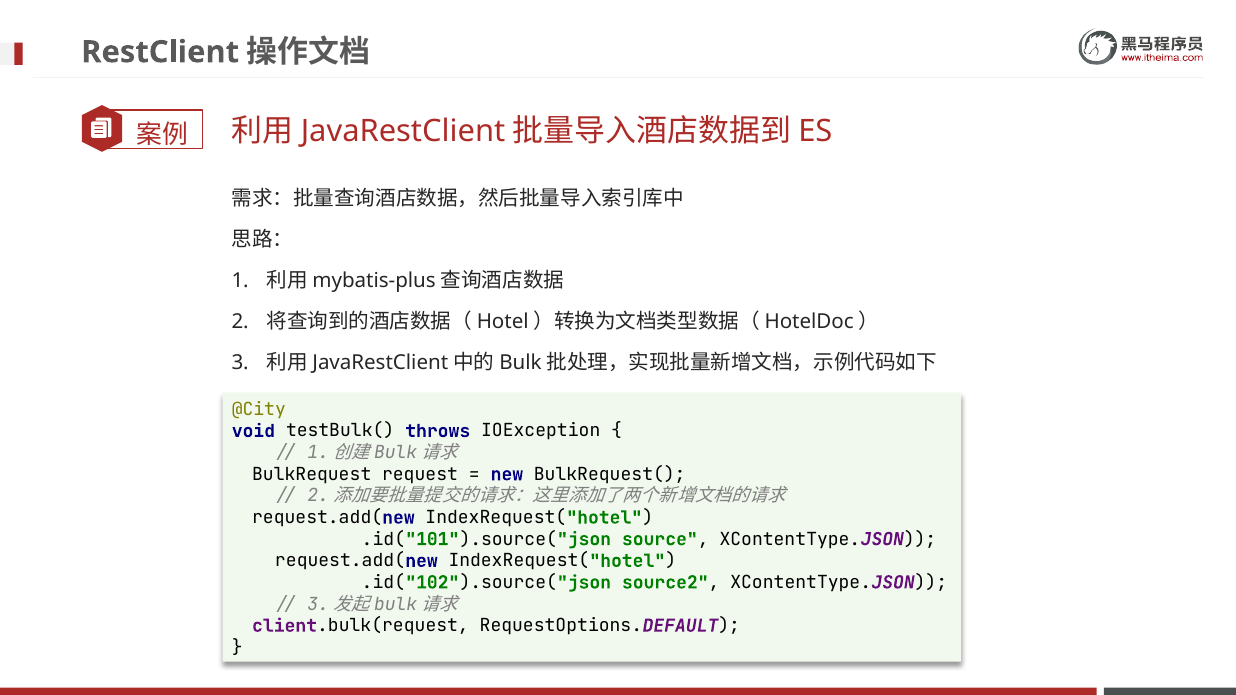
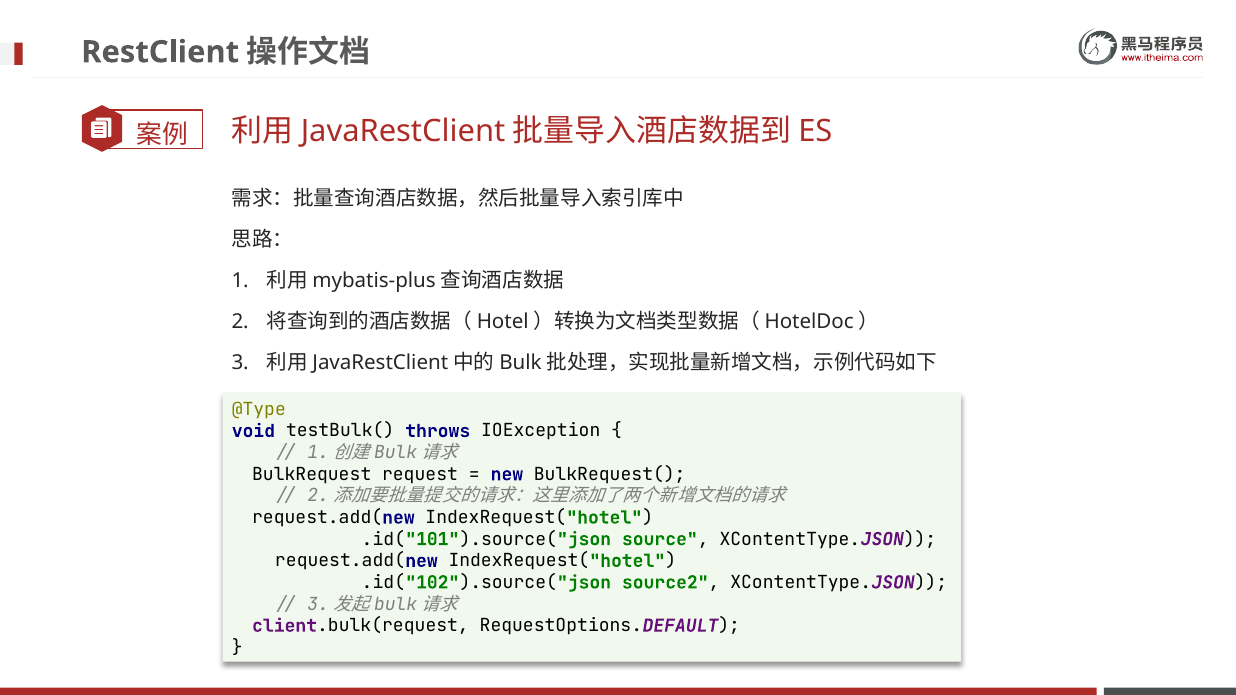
@City: @City -> @Type
